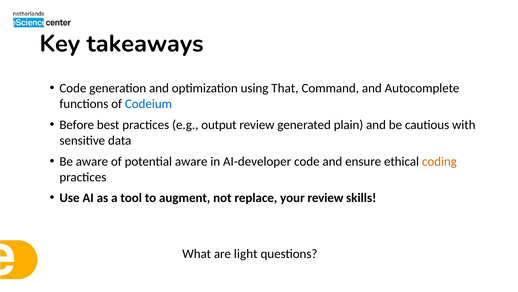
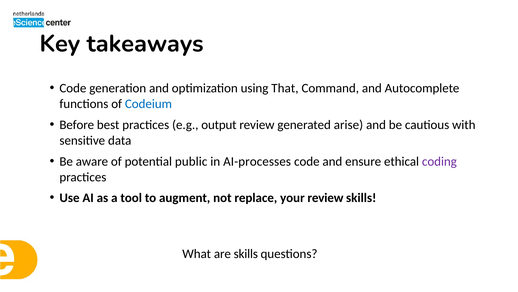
plain: plain -> arise
potential aware: aware -> public
AI-developer: AI-developer -> AI-processes
coding colour: orange -> purple
are light: light -> skills
